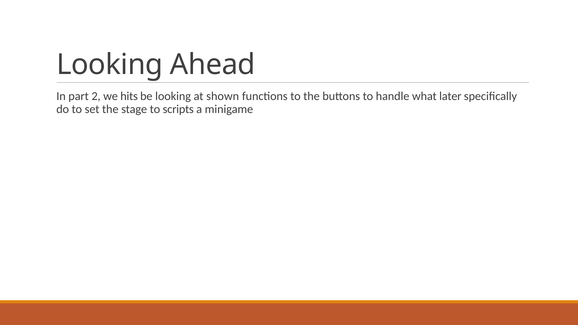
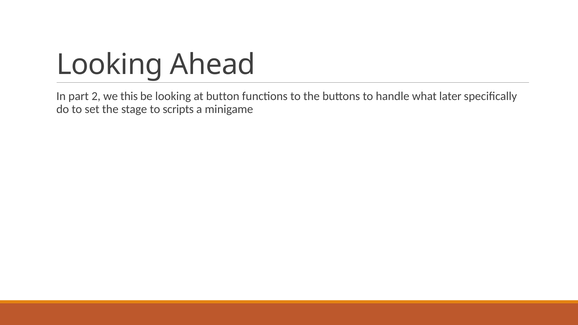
hits: hits -> this
shown: shown -> button
